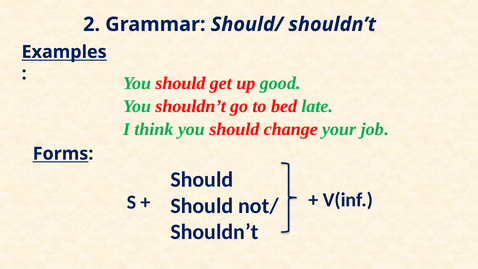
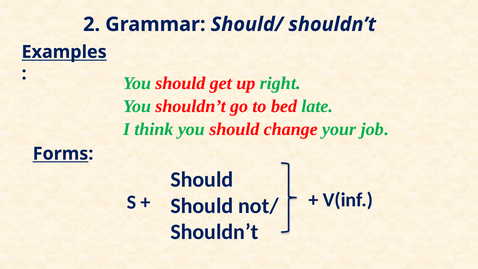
good: good -> right
